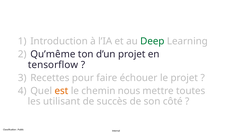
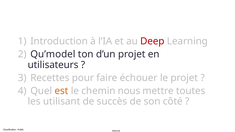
Deep colour: green -> red
Qu’même: Qu’même -> Qu’model
tensorflow: tensorflow -> utilisateurs
